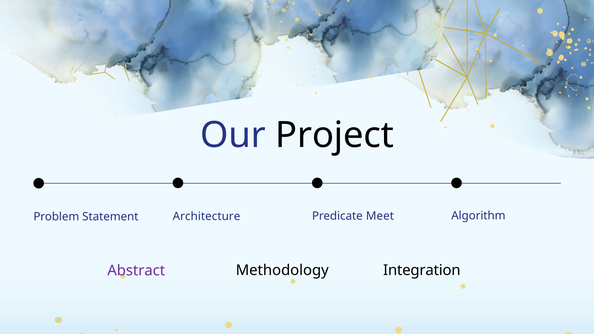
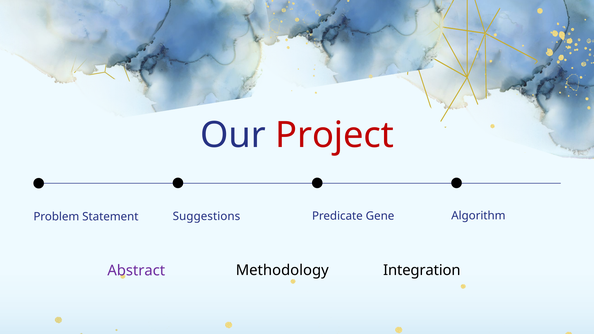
Project colour: black -> red
Architecture: Architecture -> Suggestions
Meet: Meet -> Gene
